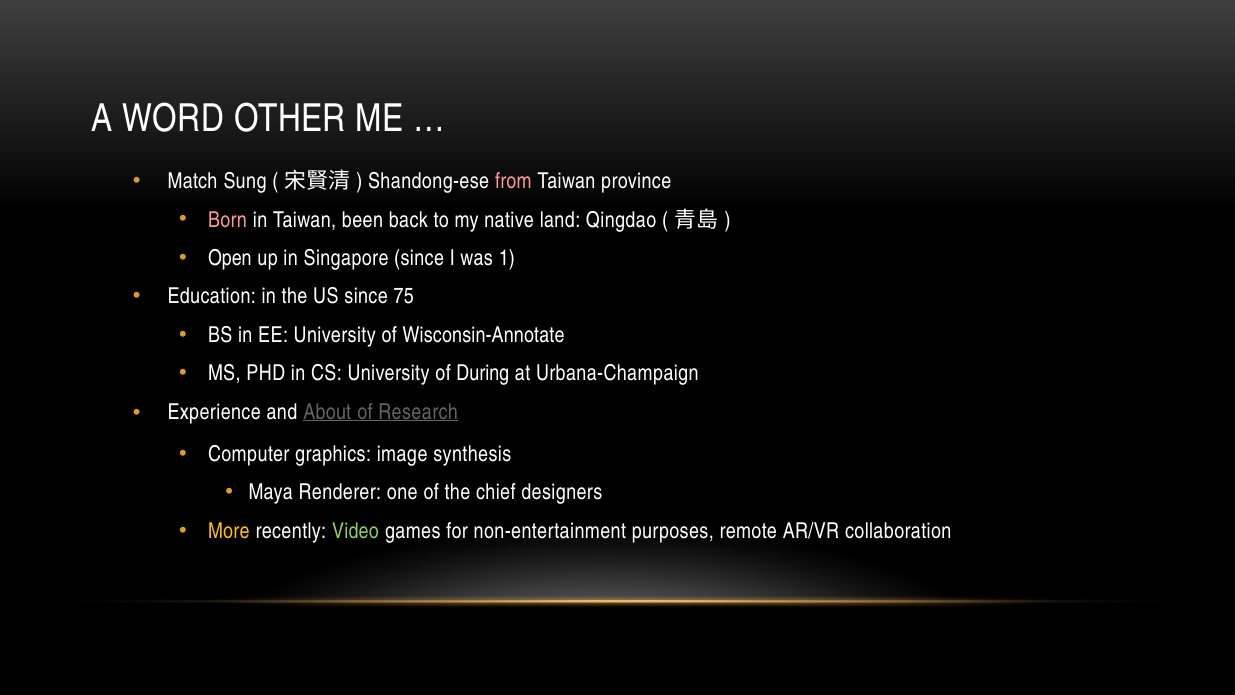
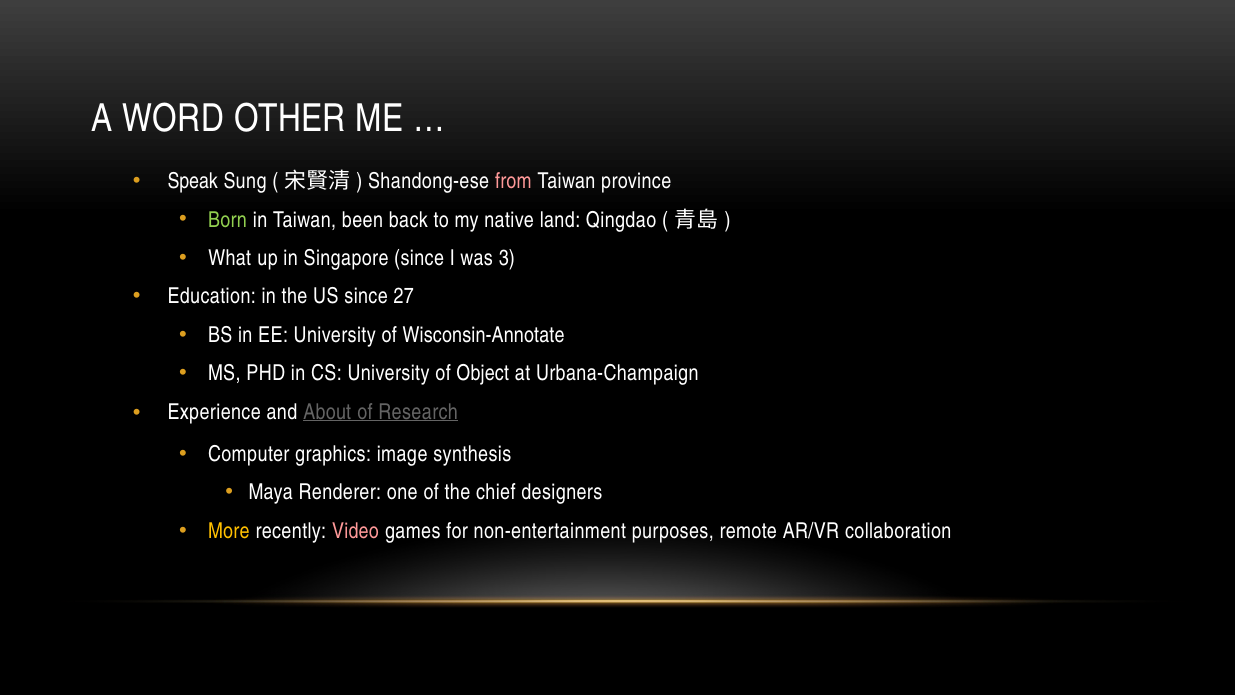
Match: Match -> Speak
Born colour: pink -> light green
Open: Open -> What
1: 1 -> 3
75: 75 -> 27
During: During -> Object
Video colour: light green -> pink
